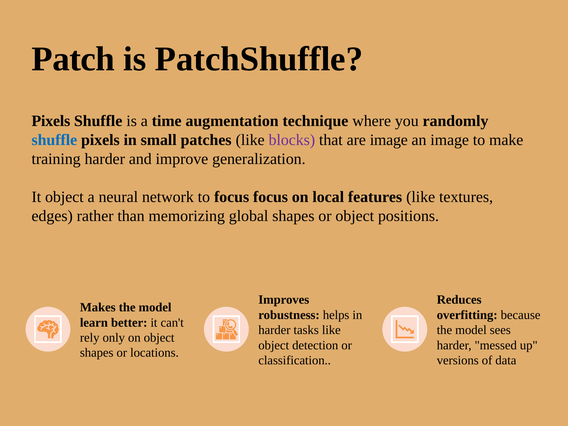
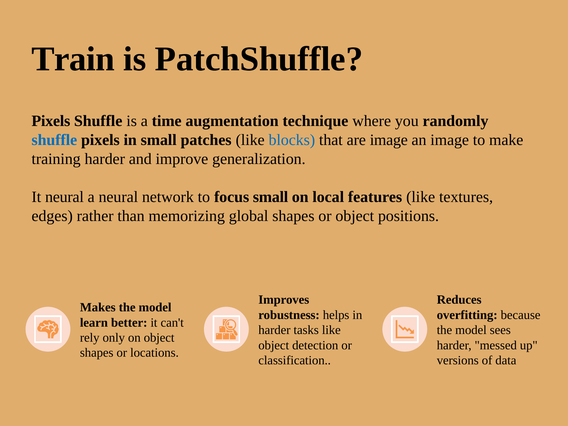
Patch: Patch -> Train
blocks colour: purple -> blue
It object: object -> neural
focus focus: focus -> small
